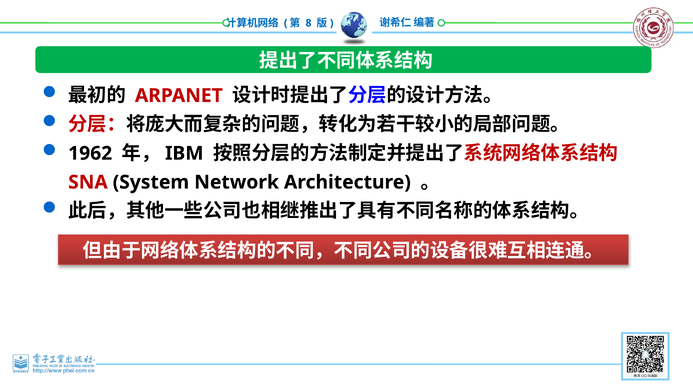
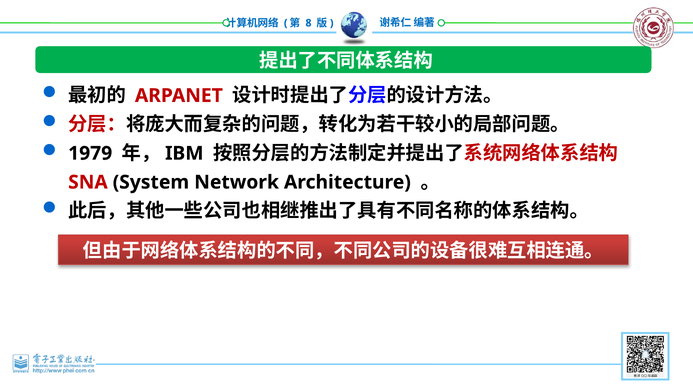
1962: 1962 -> 1979
